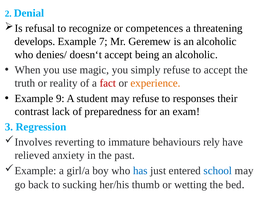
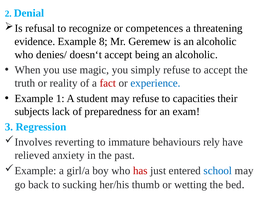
develops: develops -> evidence
7: 7 -> 8
experience colour: orange -> blue
9: 9 -> 1
responses: responses -> capacities
contrast: contrast -> subjects
has colour: blue -> red
